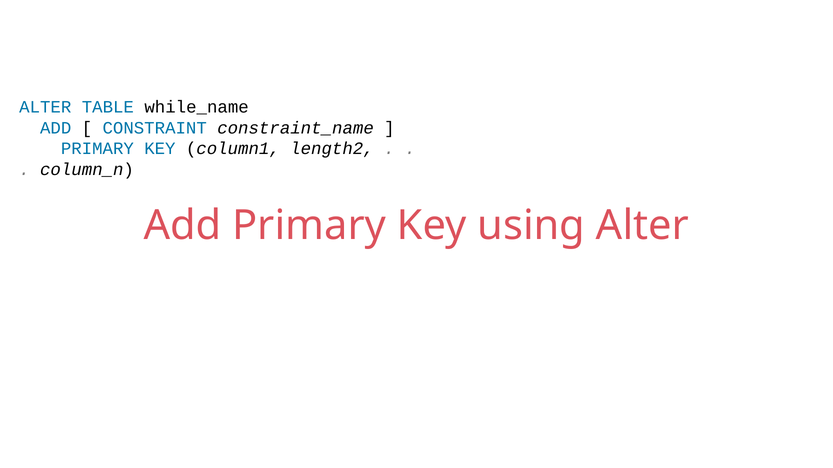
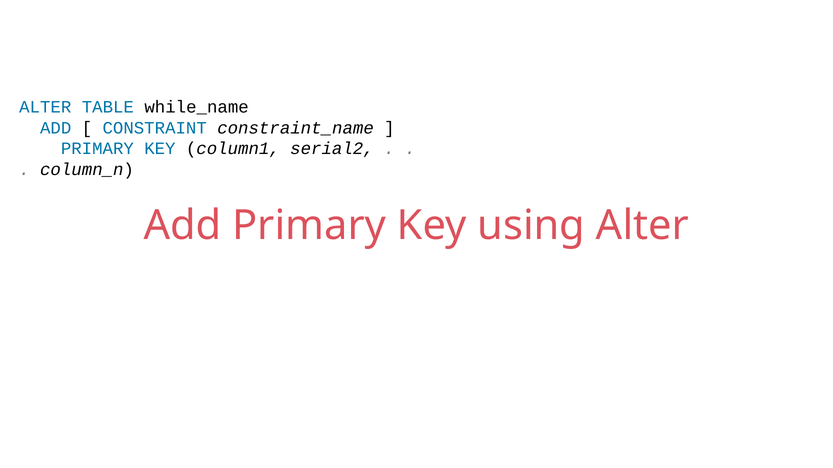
length2: length2 -> serial2
